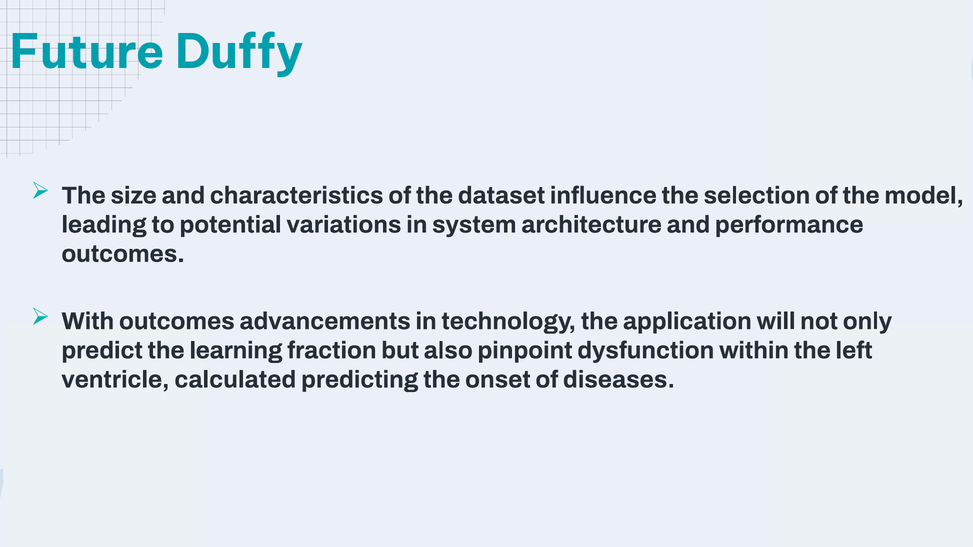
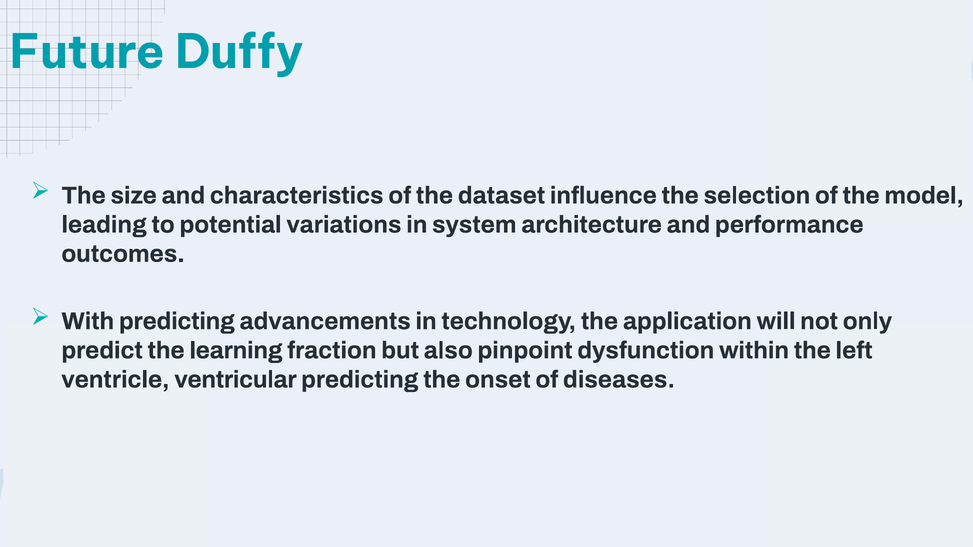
With outcomes: outcomes -> predicting
calculated: calculated -> ventricular
